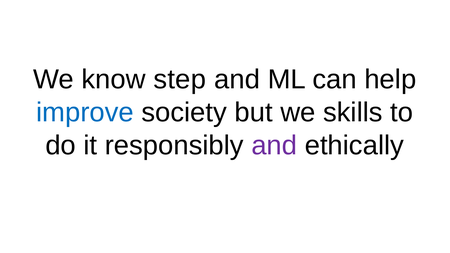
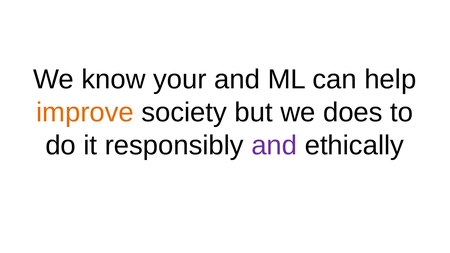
step: step -> your
improve colour: blue -> orange
skills: skills -> does
